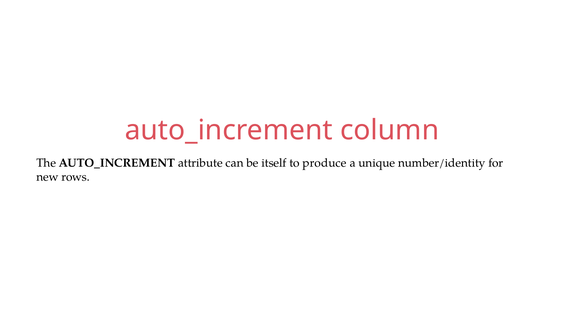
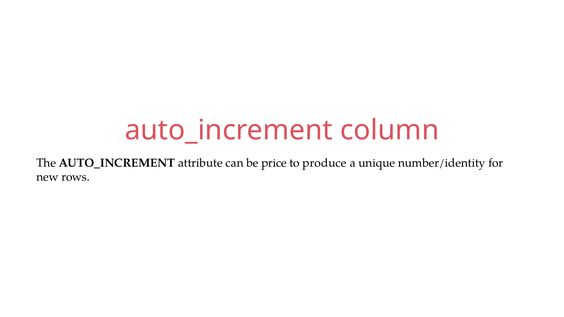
itself: itself -> price
